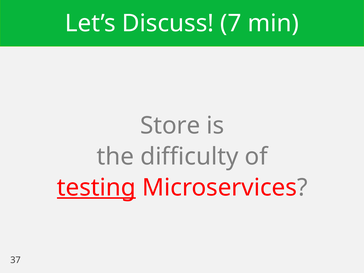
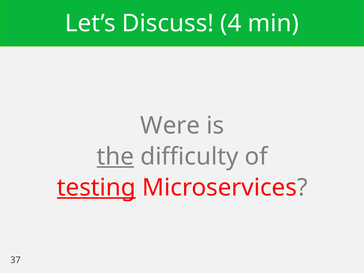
7: 7 -> 4
Store: Store -> Were
the underline: none -> present
